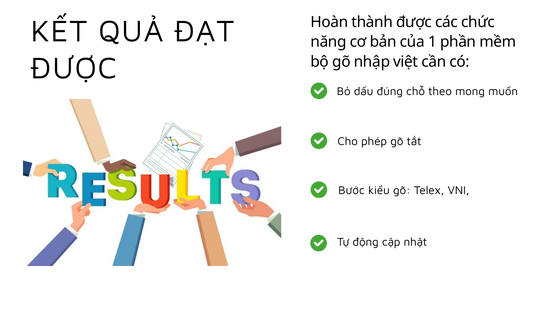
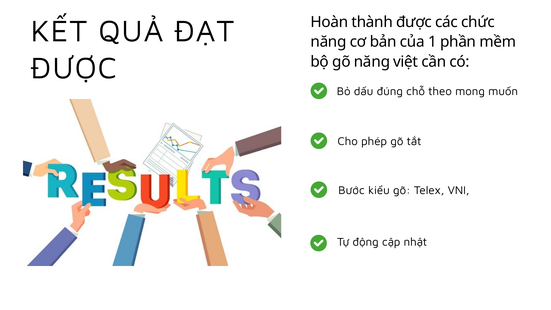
gõ nhập: nhập -> năng
